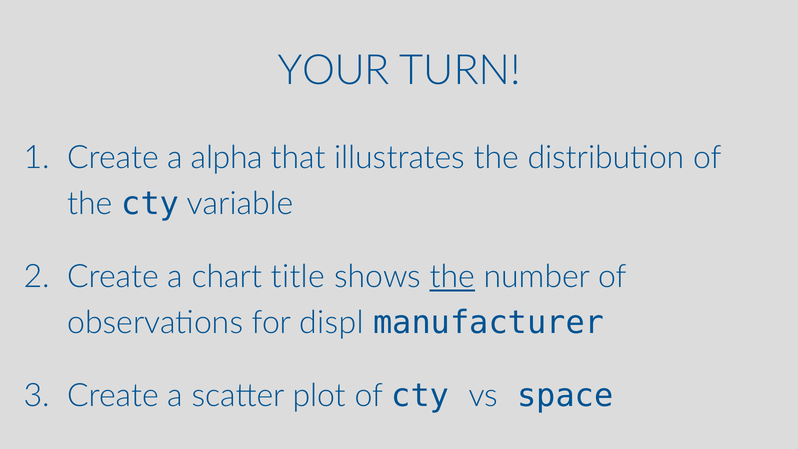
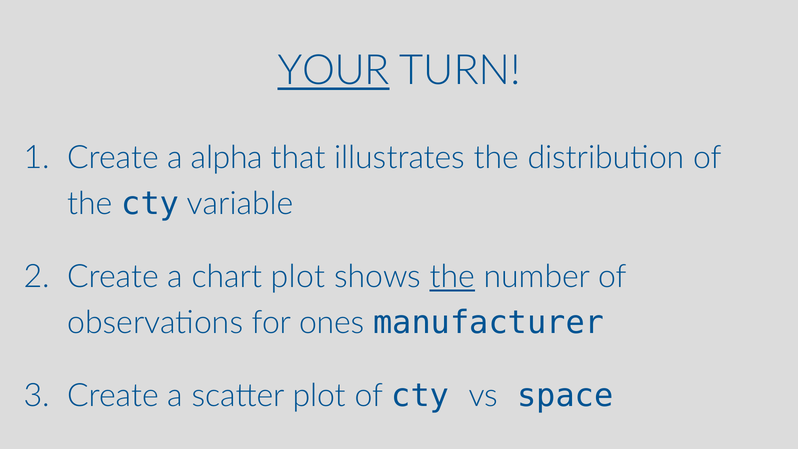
YOUR underline: none -> present
chart title: title -> plot
displ: displ -> ones
